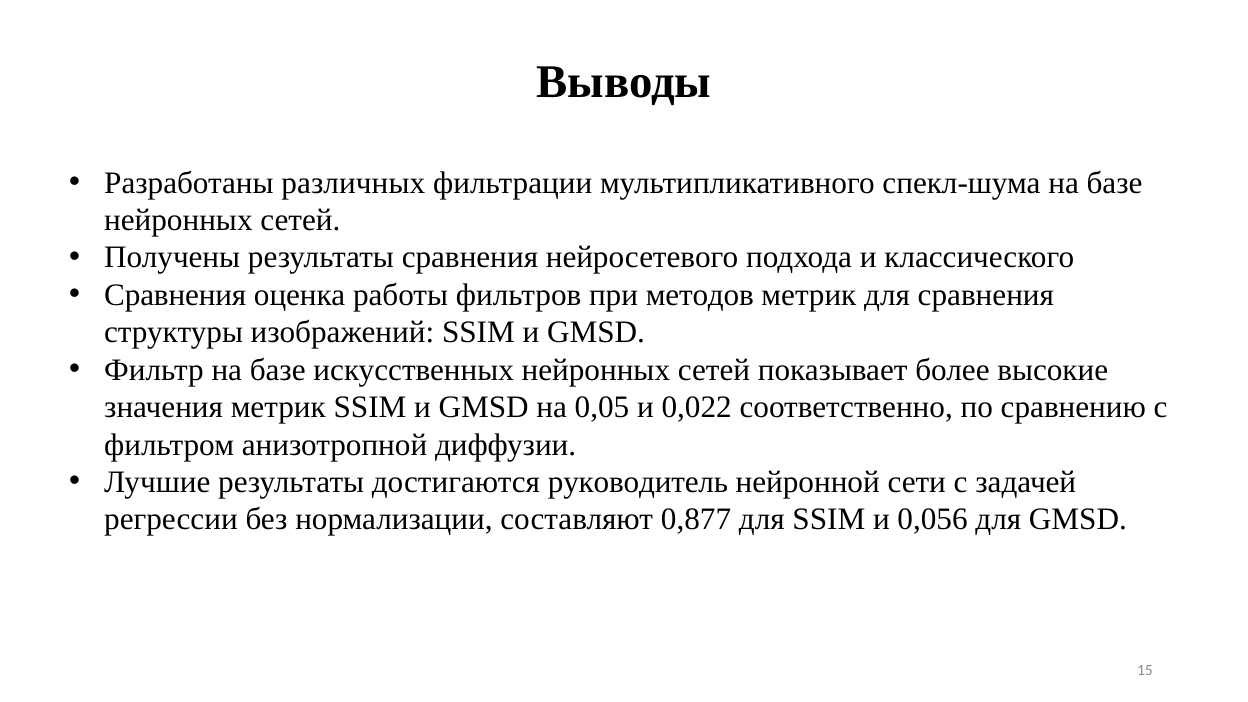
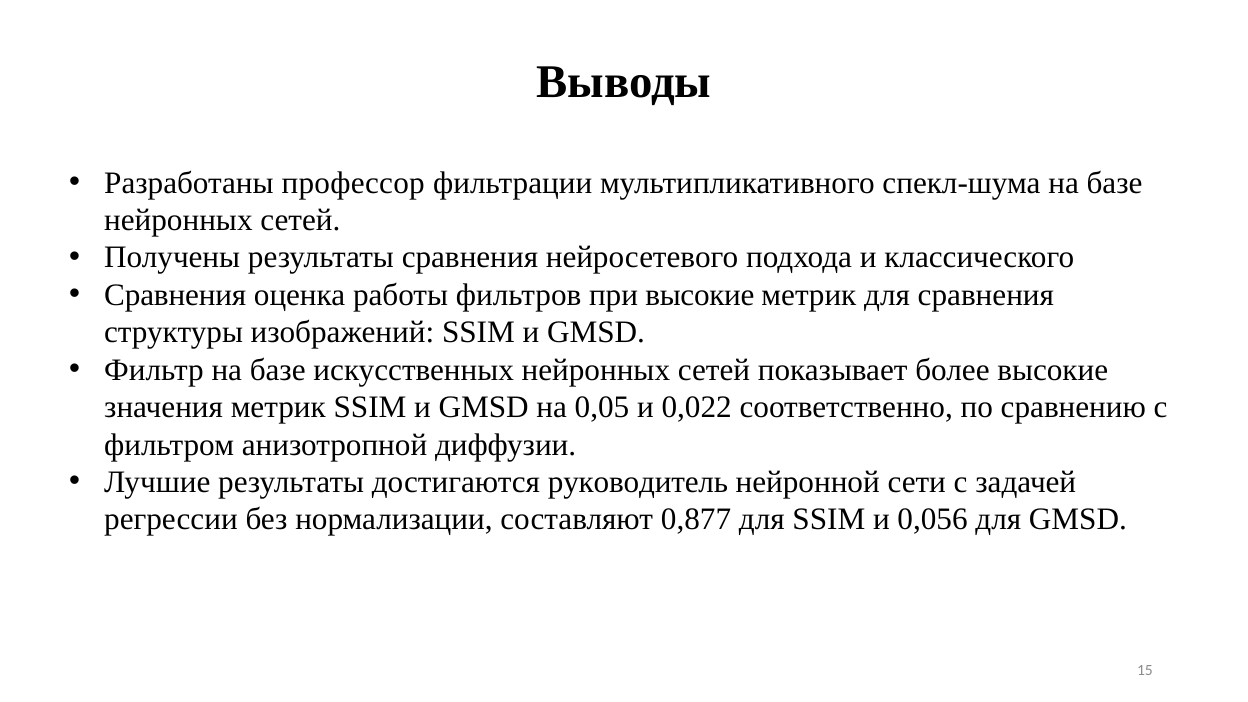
различных: различных -> профессор
при методов: методов -> высокие
